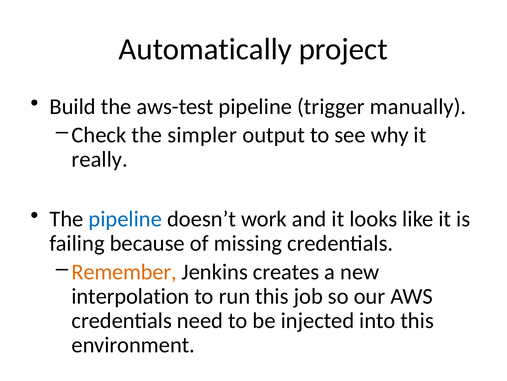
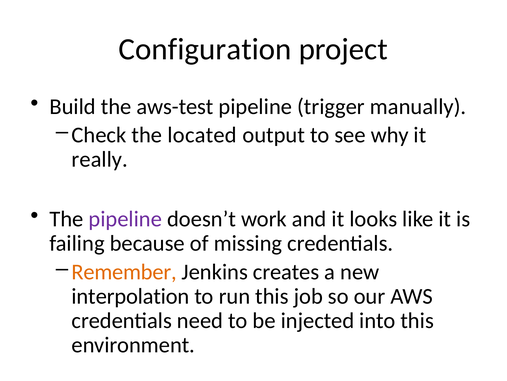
Automatically: Automatically -> Configuration
simpler: simpler -> located
pipeline at (125, 219) colour: blue -> purple
